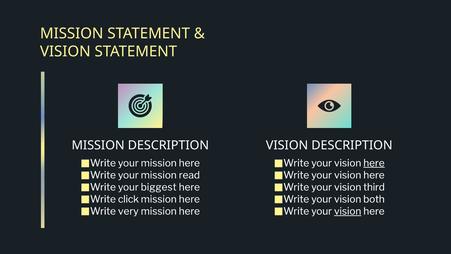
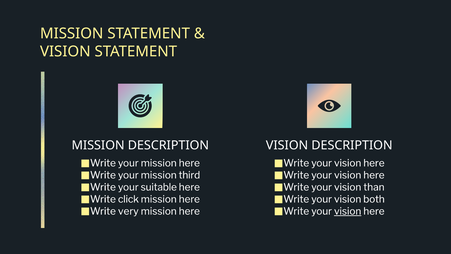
here at (374, 163) underline: present -> none
read: read -> third
biggest: biggest -> suitable
third: third -> than
